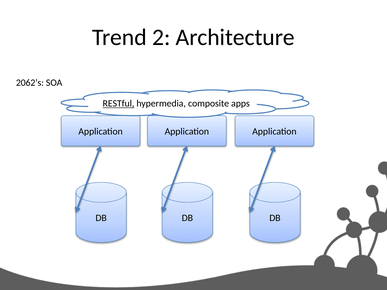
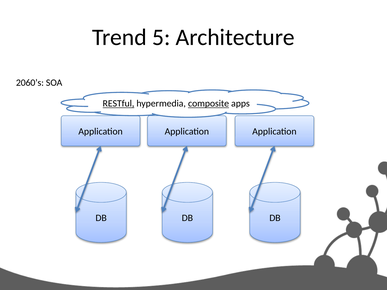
2: 2 -> 5
2062’s: 2062’s -> 2060’s
composite underline: none -> present
